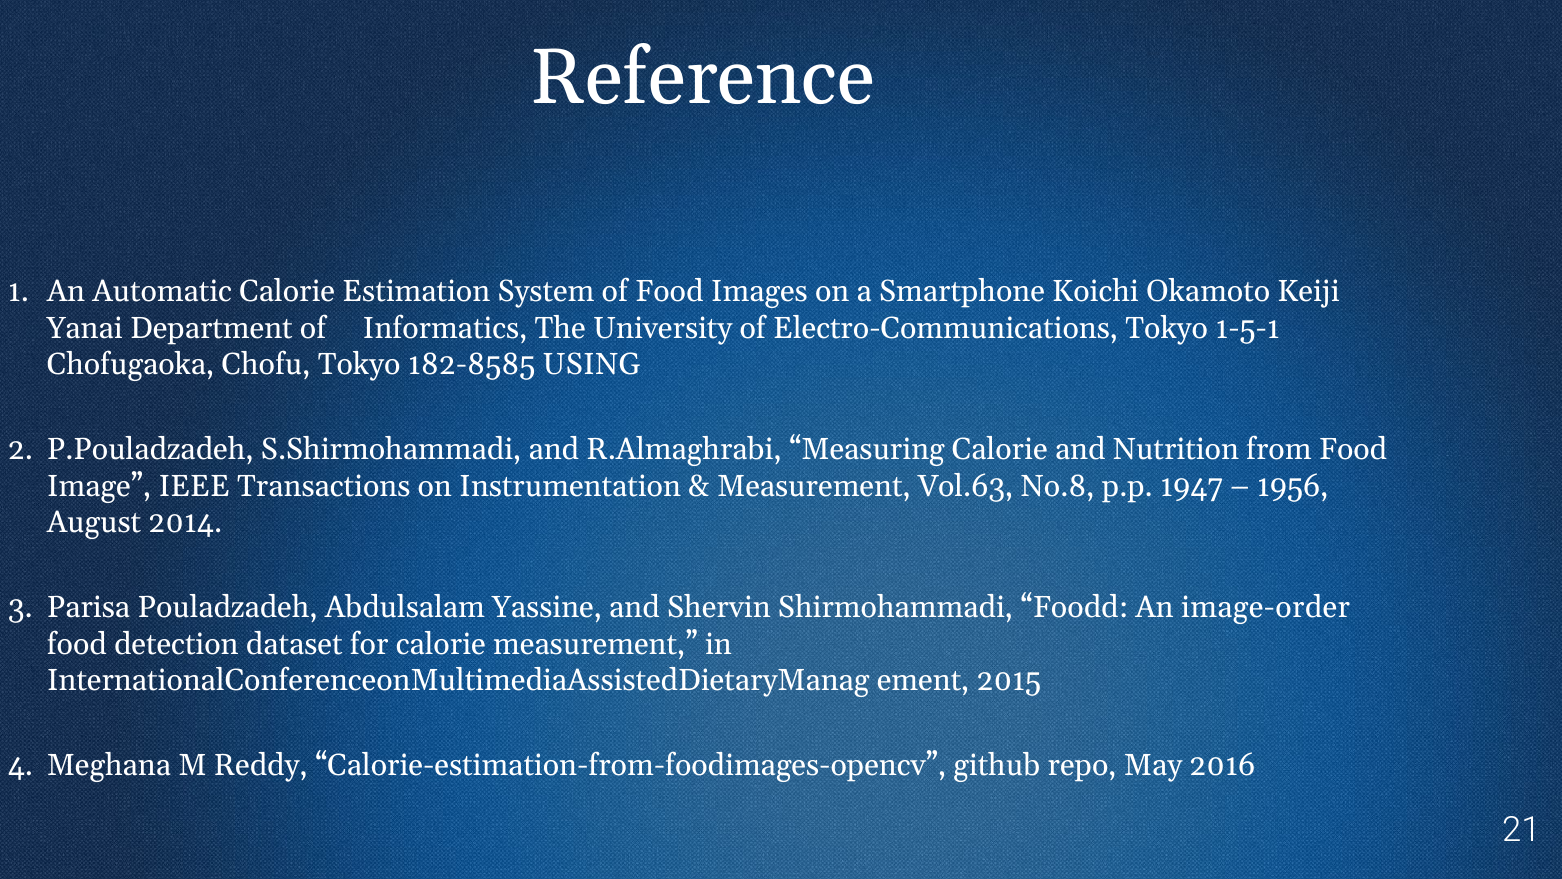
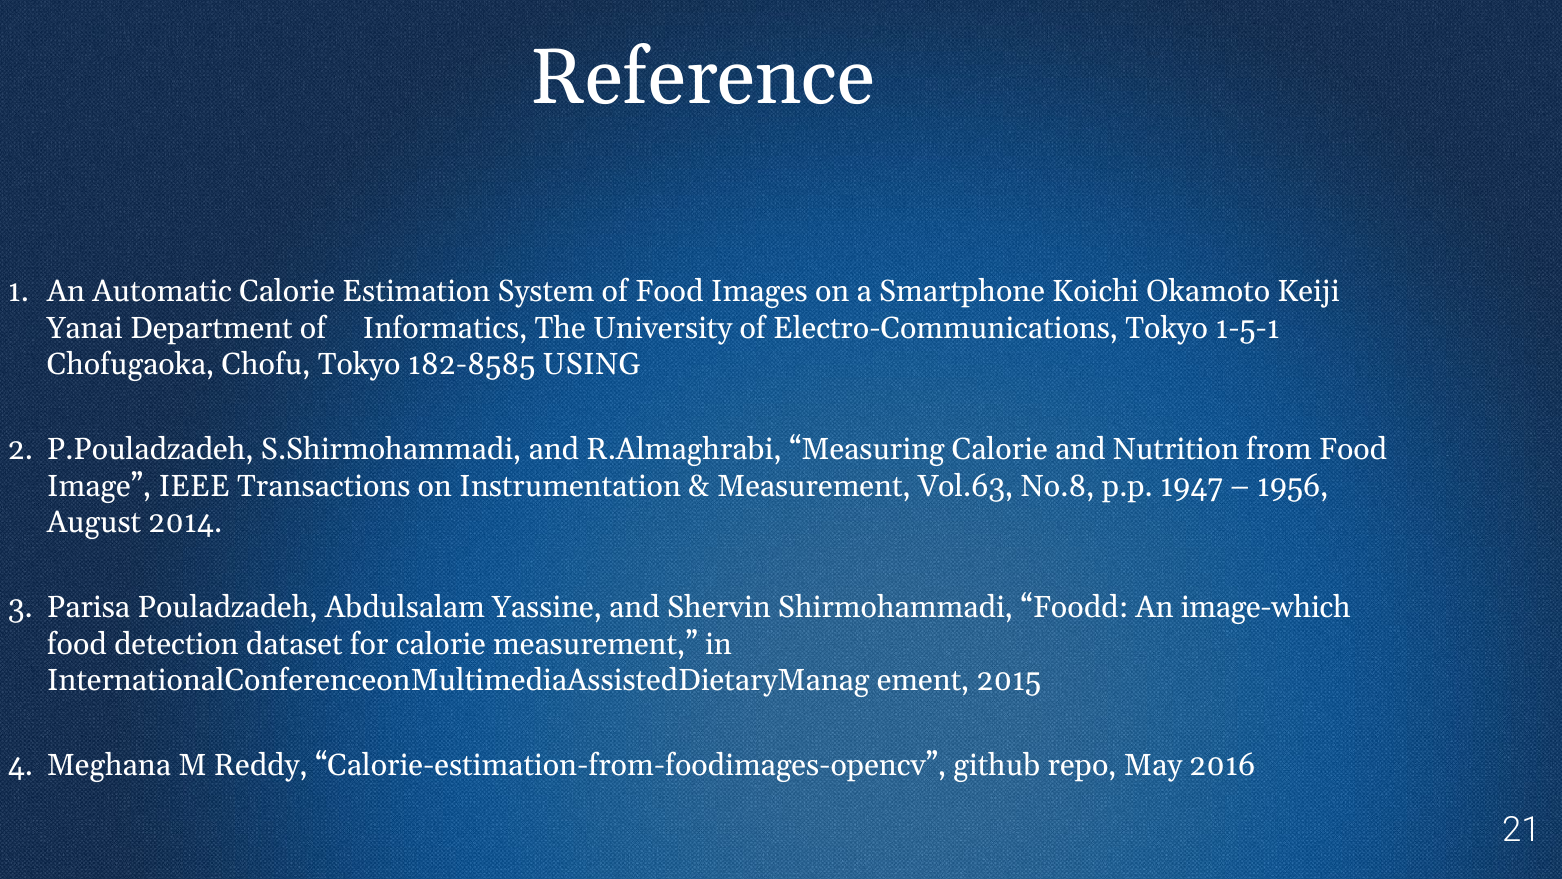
image-order: image-order -> image-which
